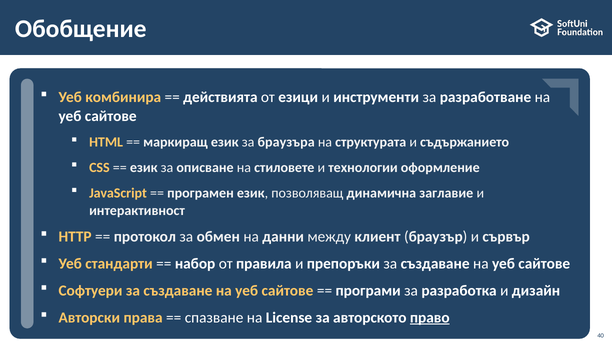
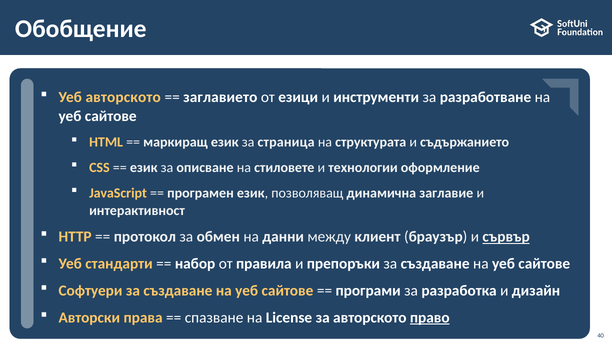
Уеб комбинира: комбинира -> авторското
действията: действията -> заглавието
браузъра: браузъра -> страница
сървър underline: none -> present
